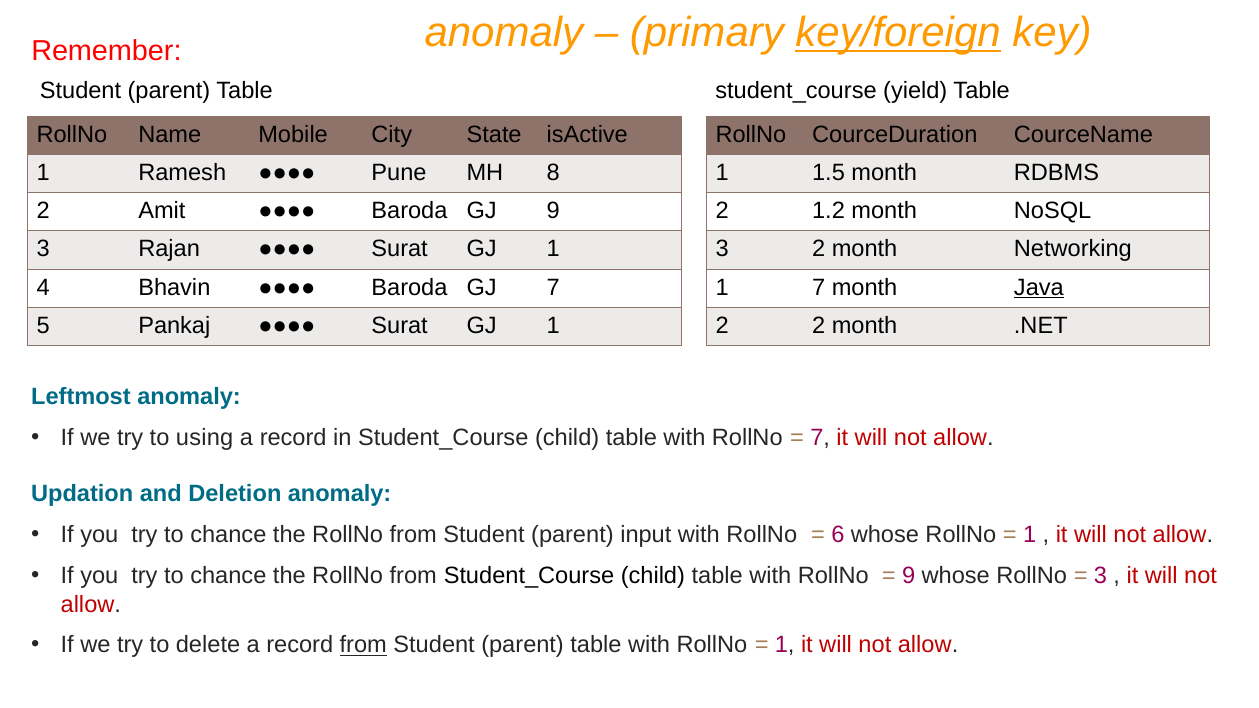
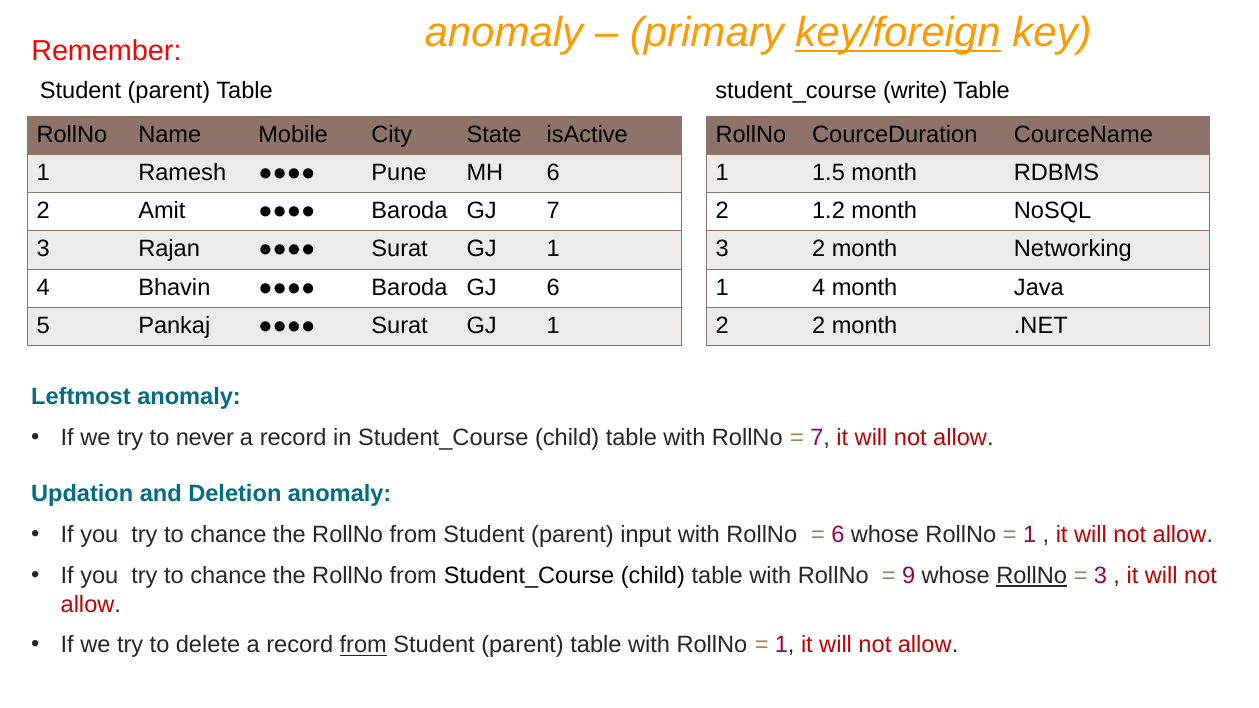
yield: yield -> write
MH 8: 8 -> 6
GJ 9: 9 -> 7
GJ 7: 7 -> 6
7 at (819, 287): 7 -> 4
Java underline: present -> none
using: using -> never
RollNo at (1032, 576) underline: none -> present
